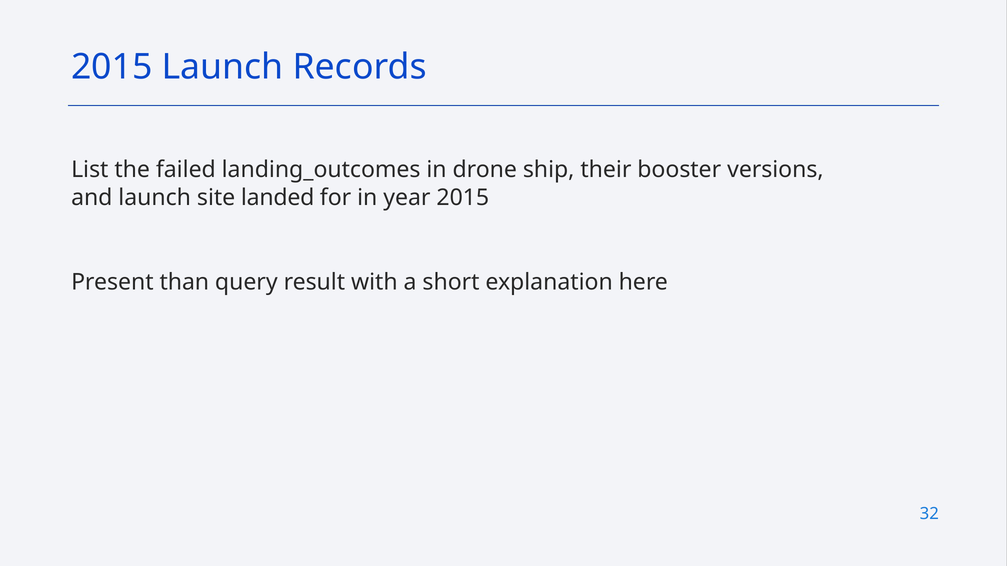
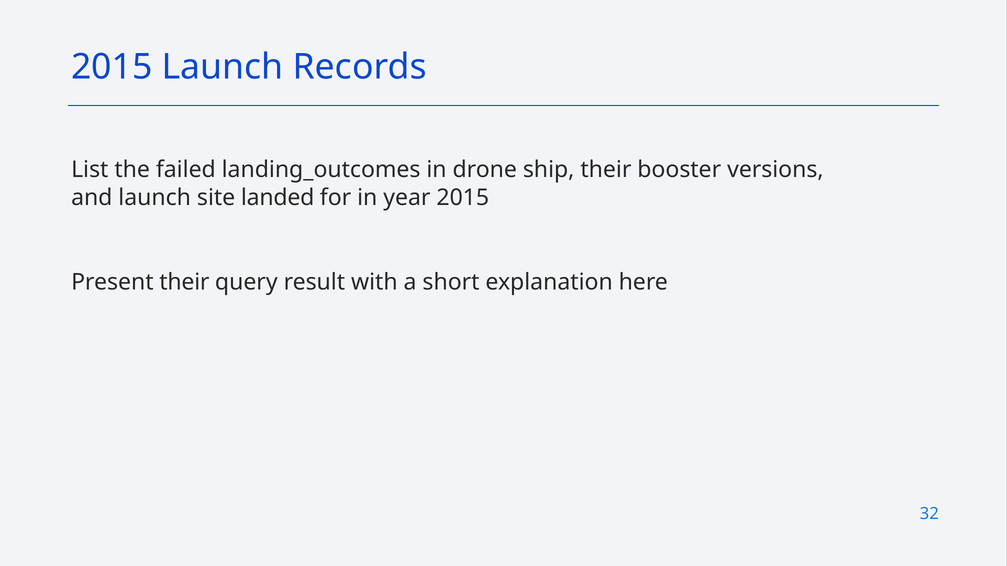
Present than: than -> their
